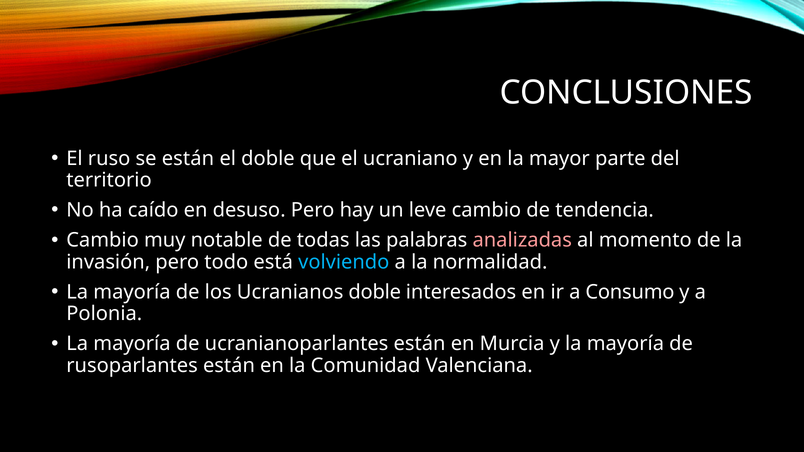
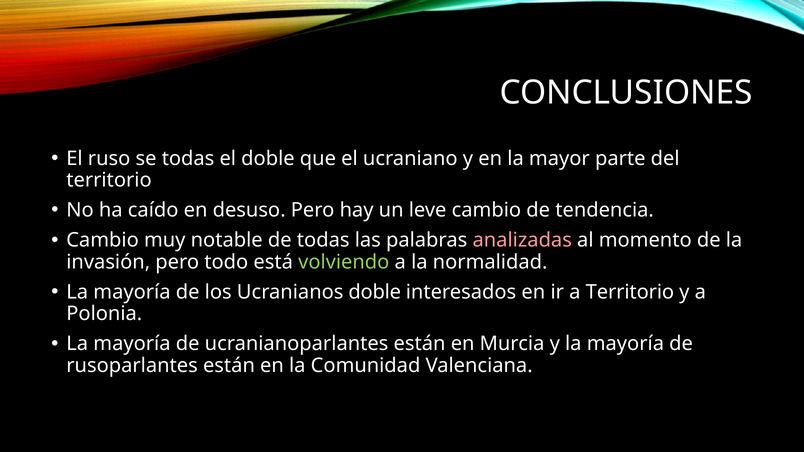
se están: están -> todas
volviendo colour: light blue -> light green
a Consumo: Consumo -> Territorio
